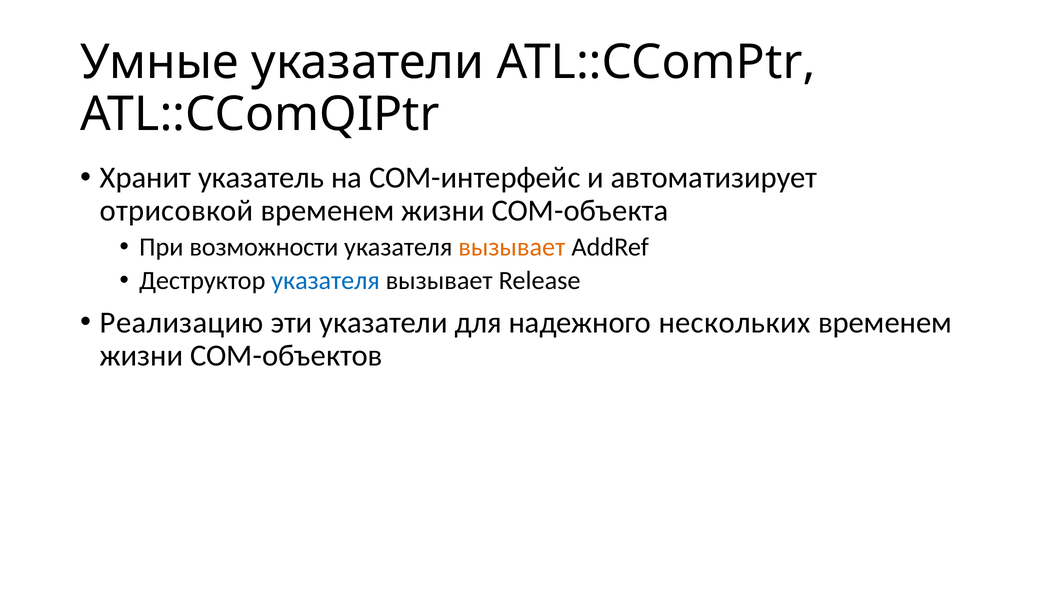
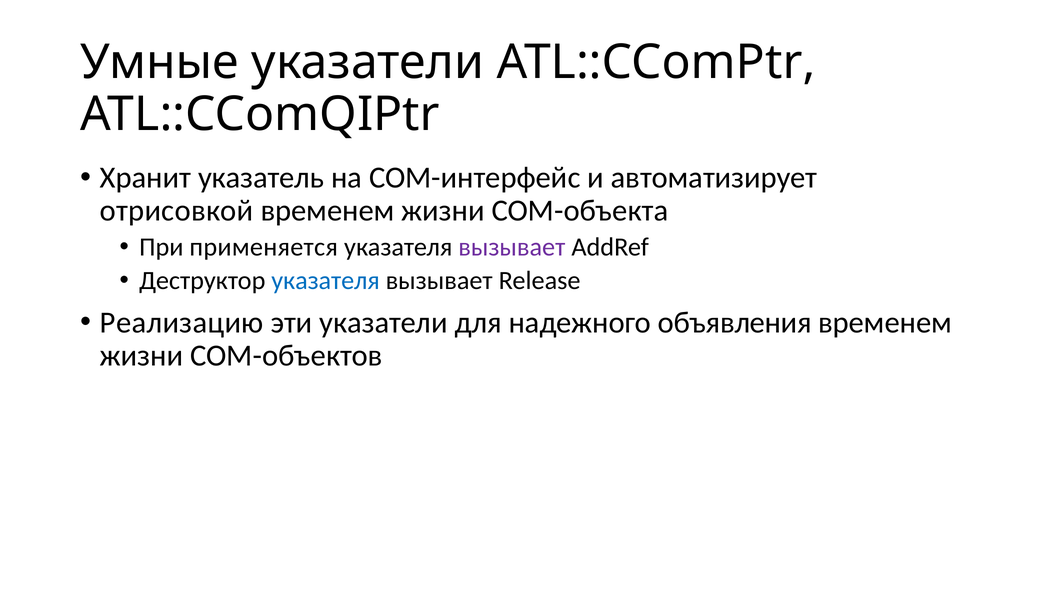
возможности: возможности -> применяется
вызывает at (512, 247) colour: orange -> purple
нескольких: нескольких -> объявления
